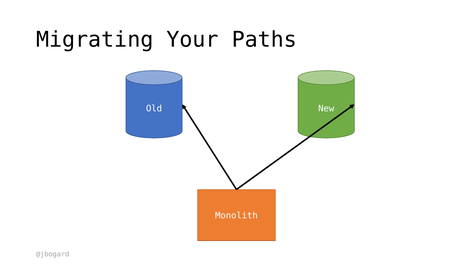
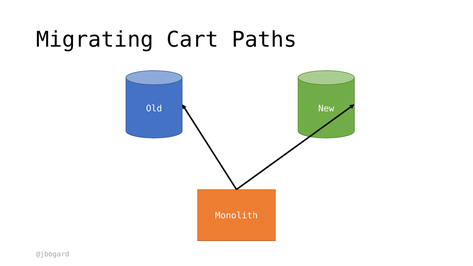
Your: Your -> Cart
